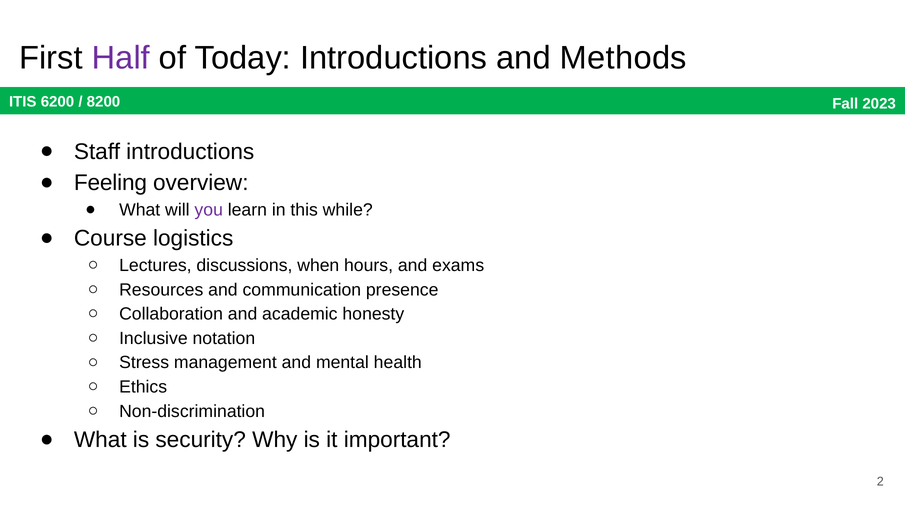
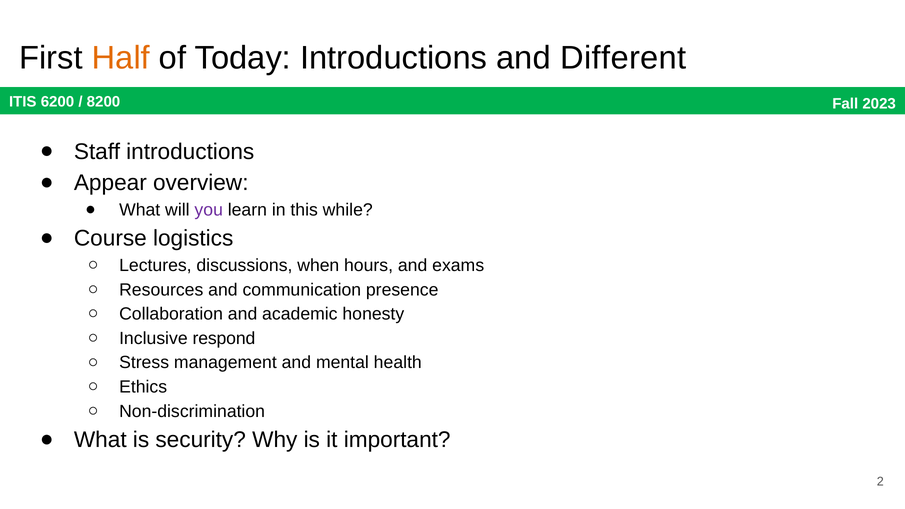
Half colour: purple -> orange
Methods: Methods -> Different
Feeling: Feeling -> Appear
notation: notation -> respond
